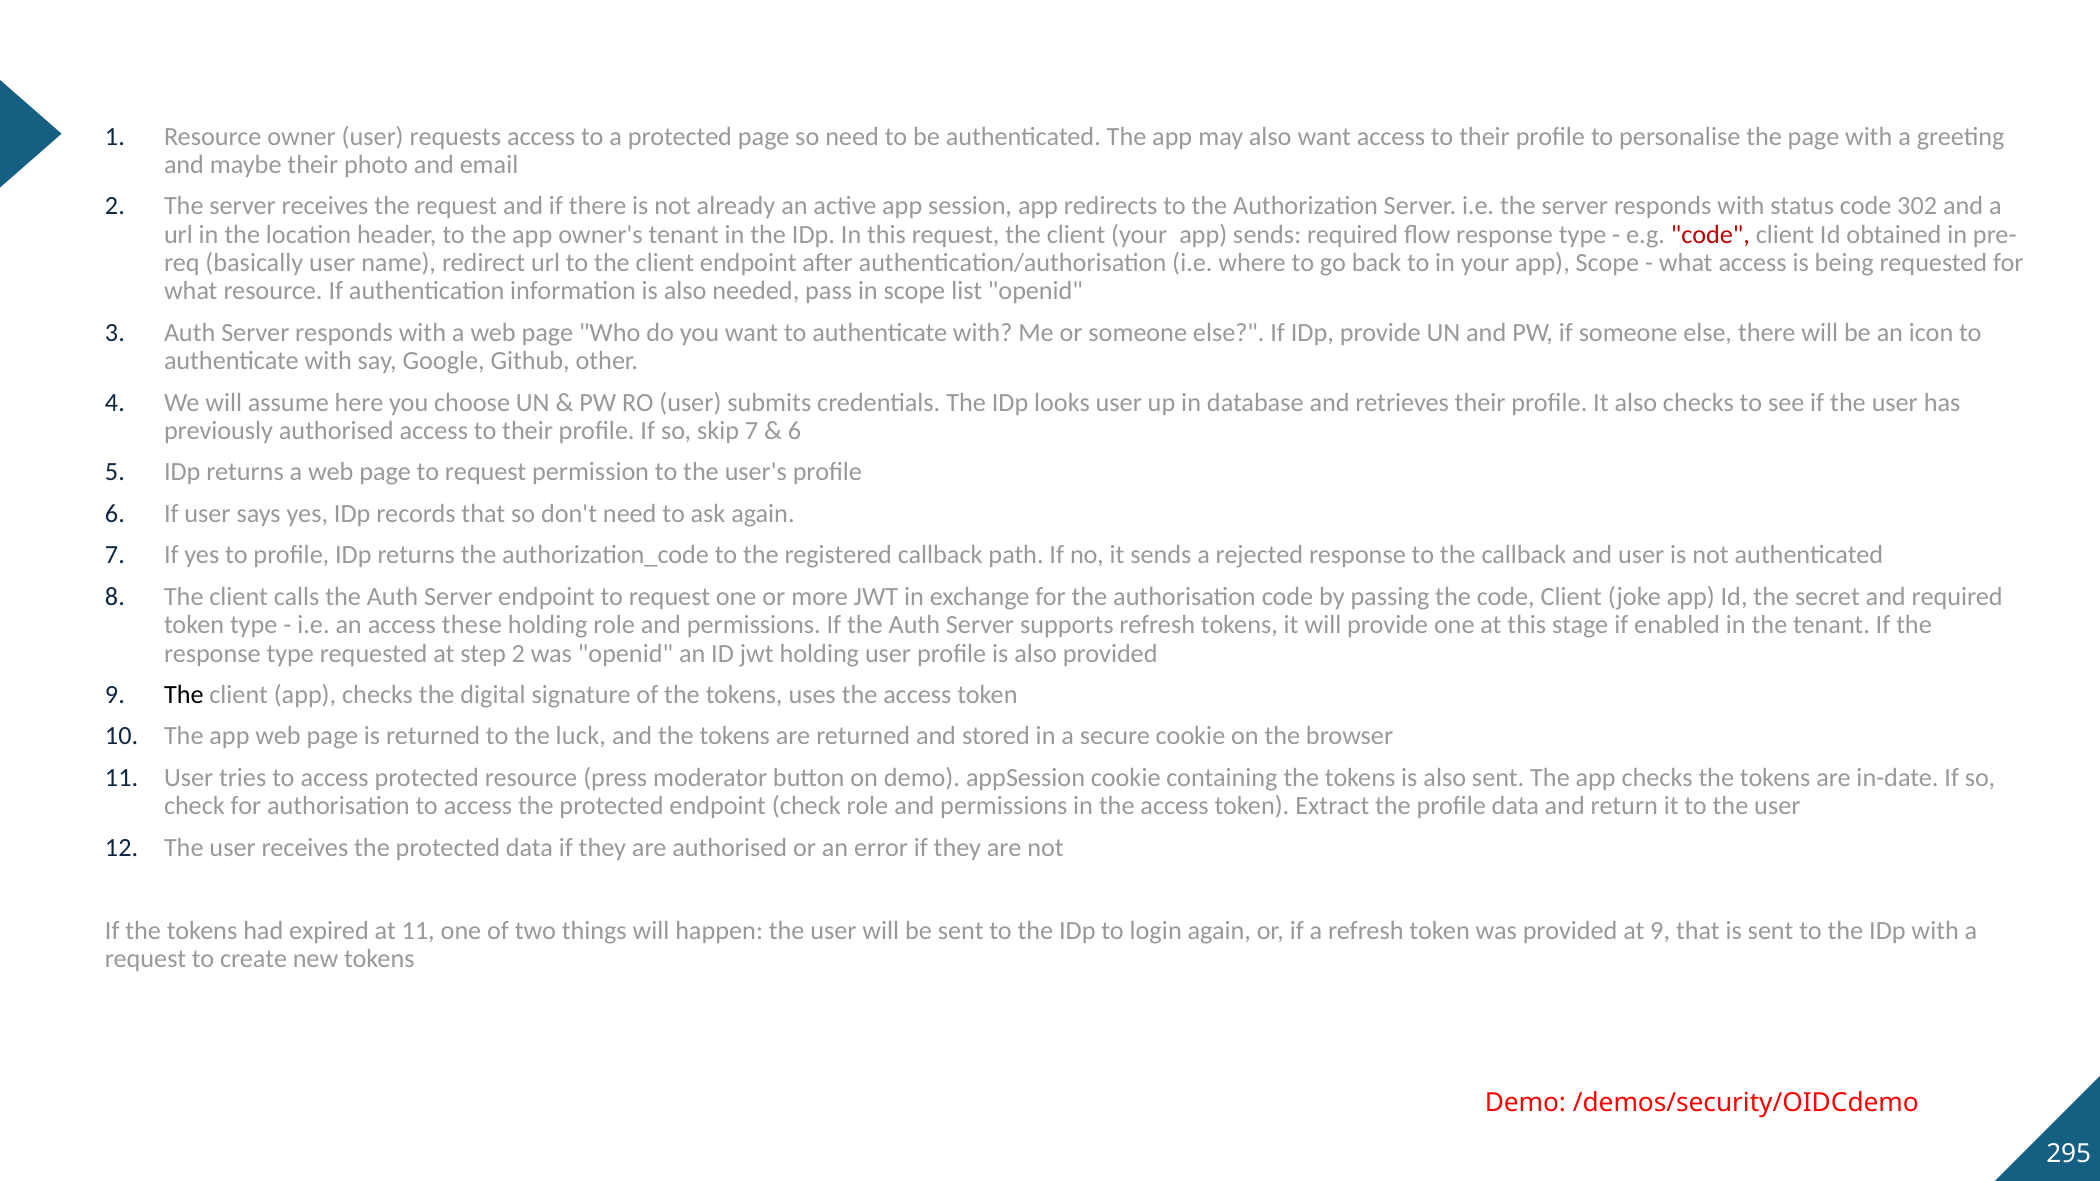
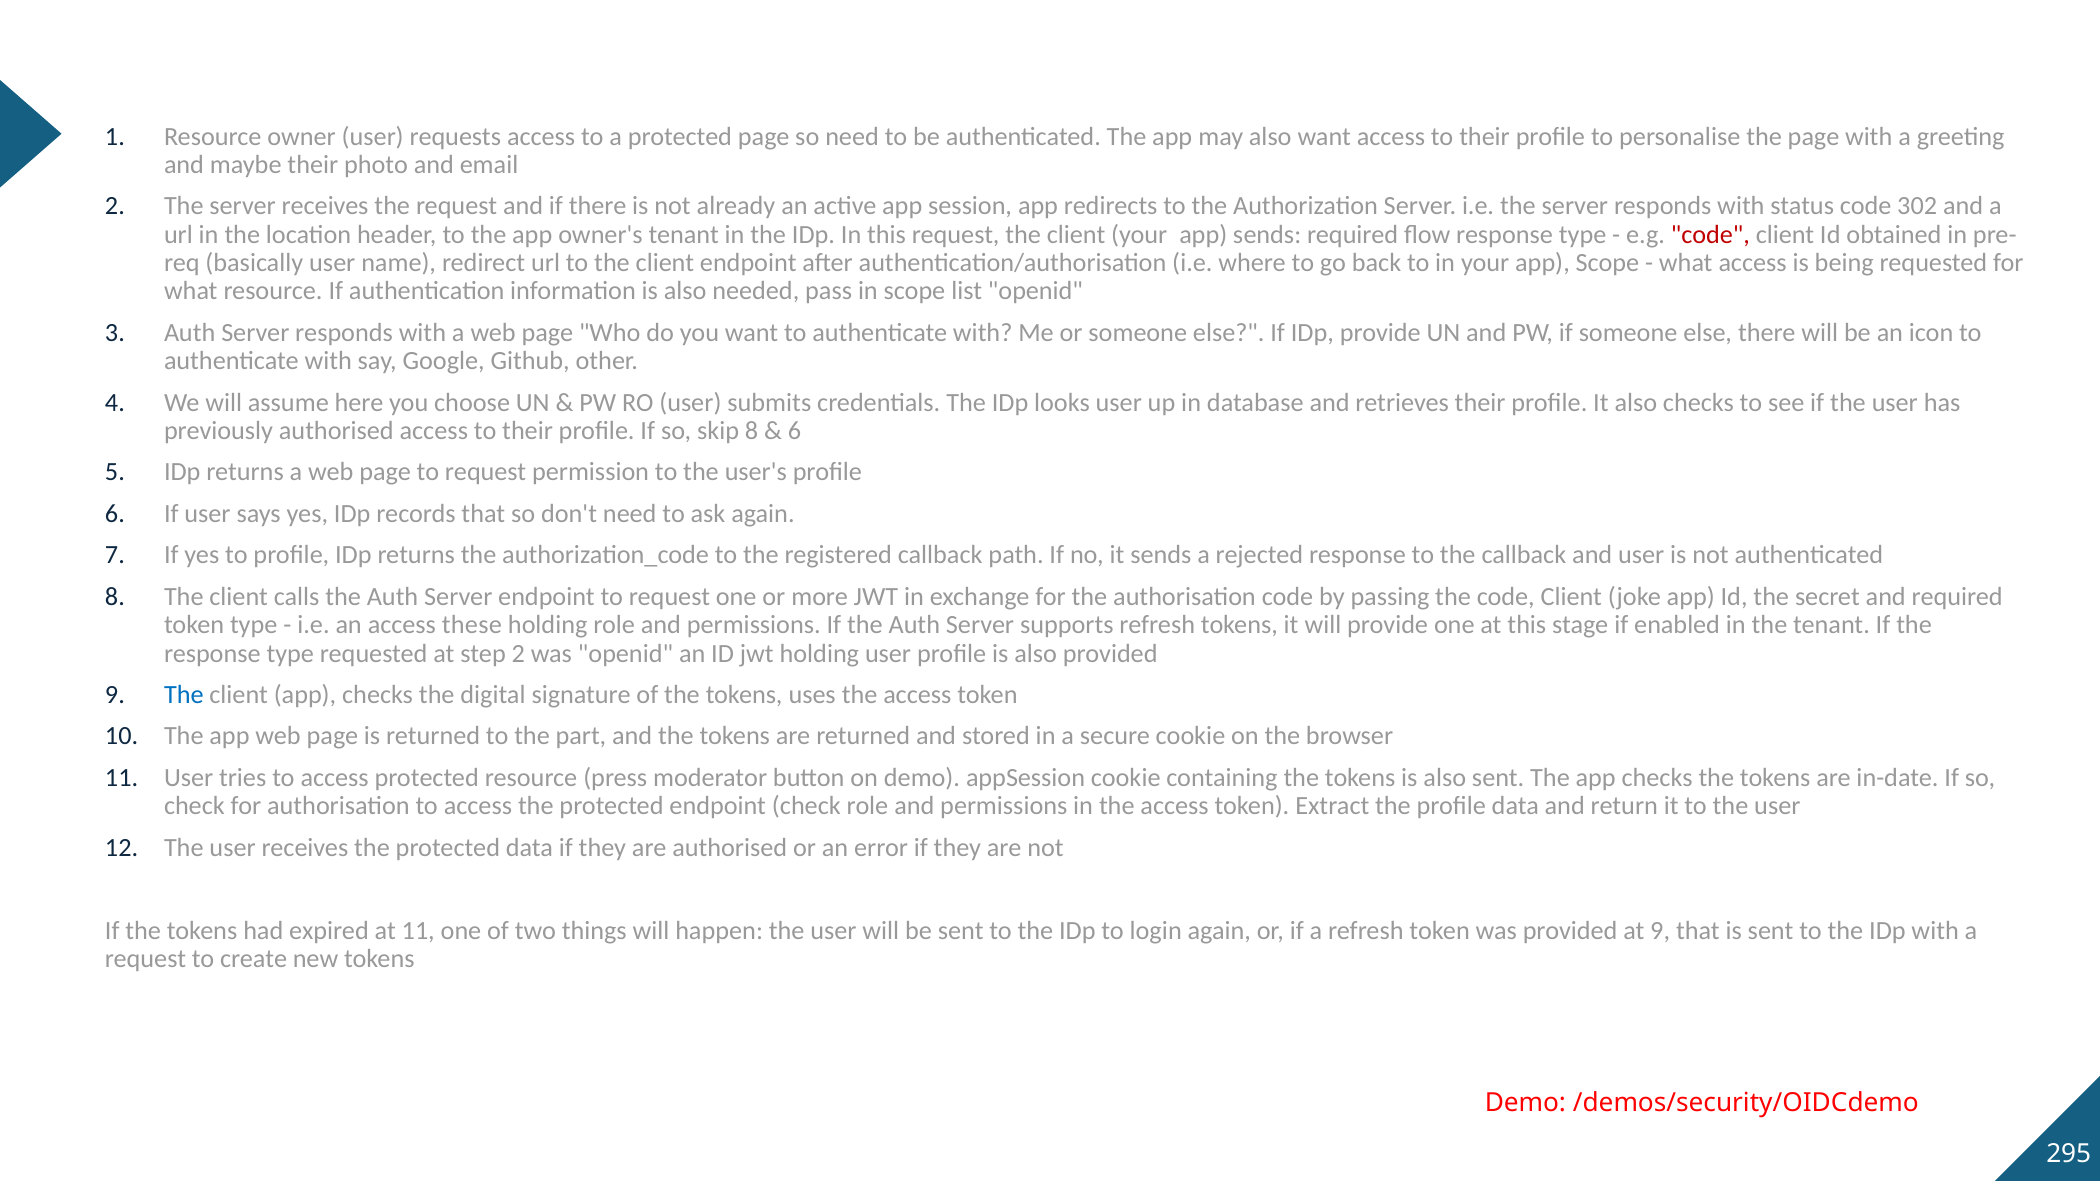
skip 7: 7 -> 8
The at (184, 695) colour: black -> blue
luck: luck -> part
